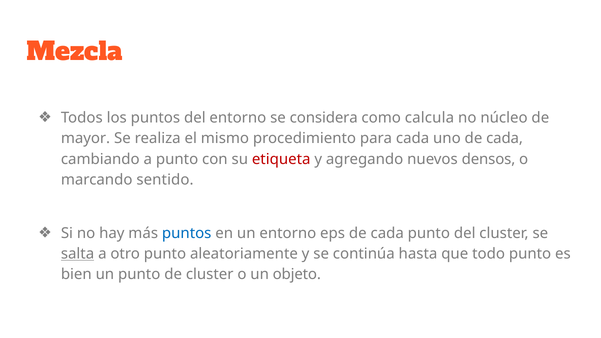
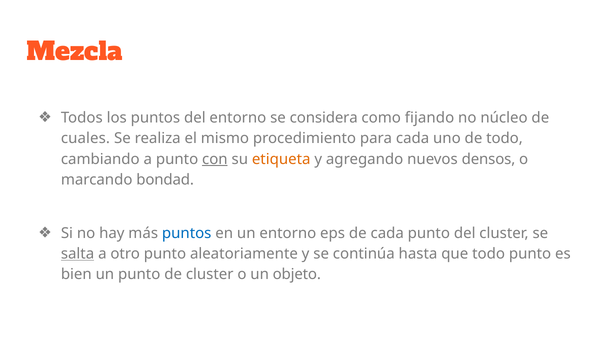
calcula: calcula -> fijando
mayor: mayor -> cuales
uno de cada: cada -> todo
con underline: none -> present
etiqueta colour: red -> orange
sentido: sentido -> bondad
